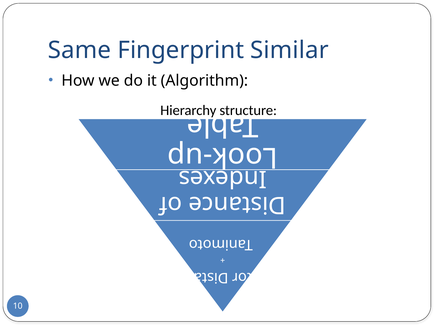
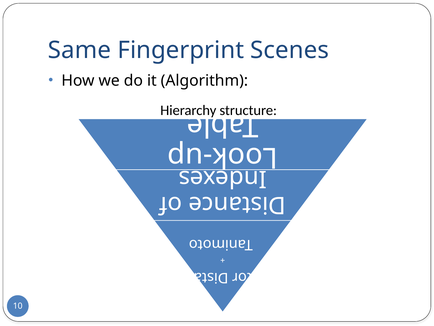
Similar: Similar -> Scenes
